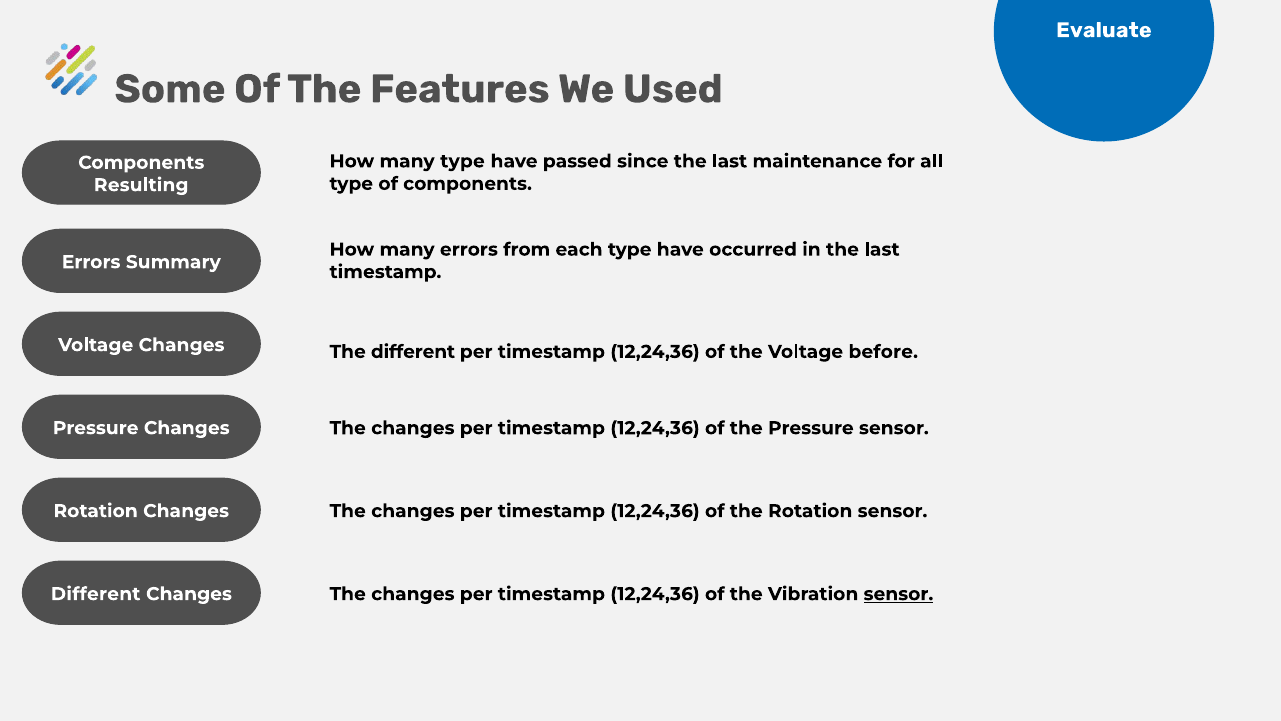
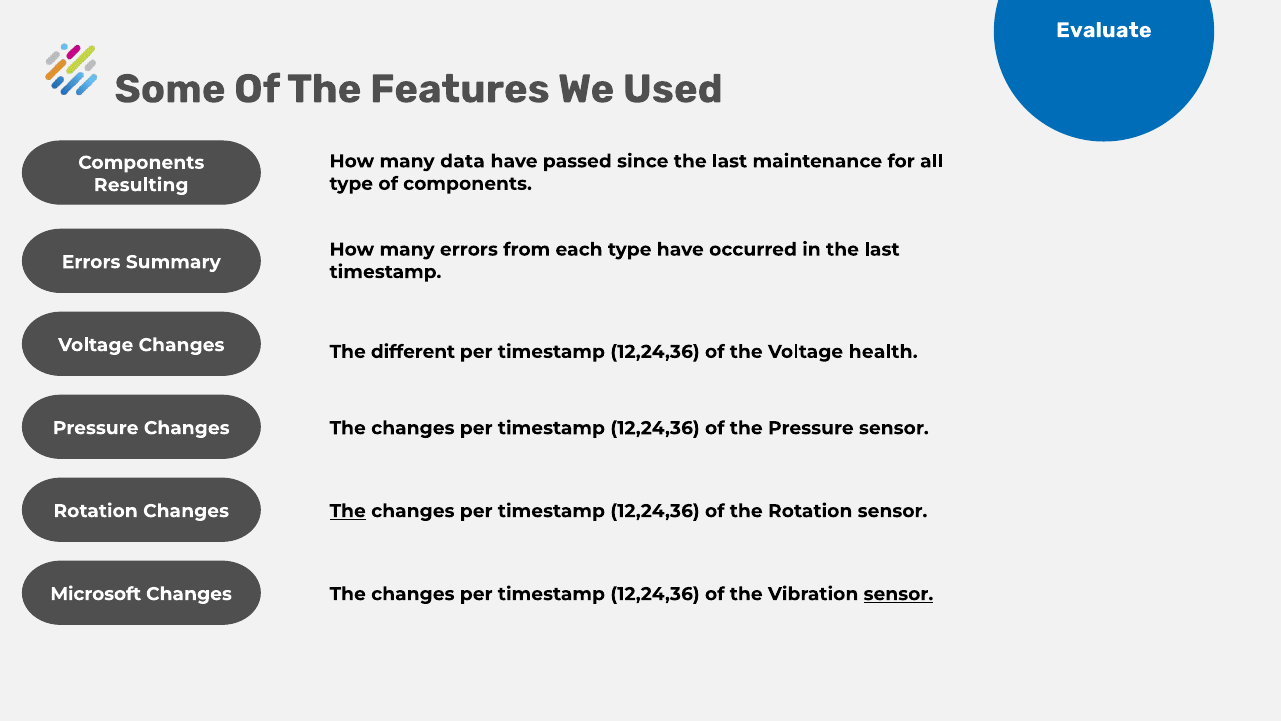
many type: type -> data
before: before -> health
The at (348, 511) underline: none -> present
Different at (96, 594): Different -> Microsoft
